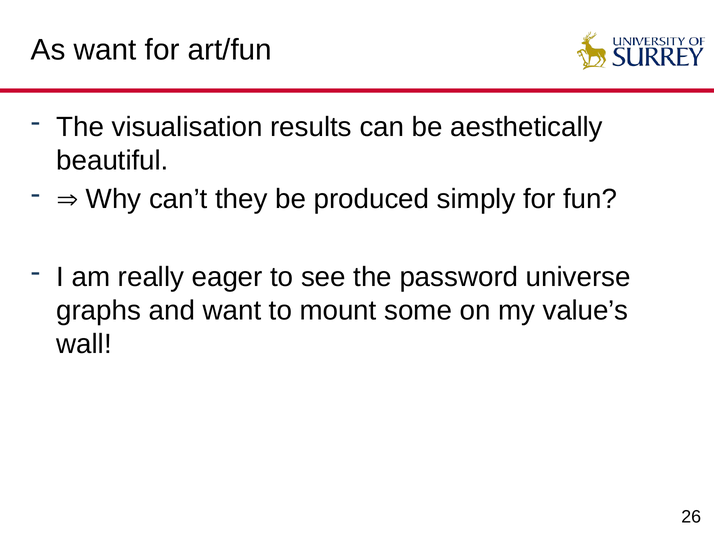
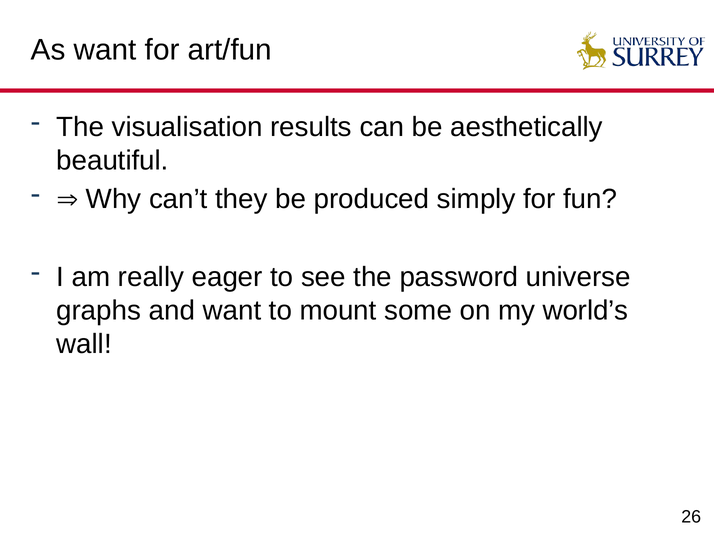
value’s: value’s -> world’s
